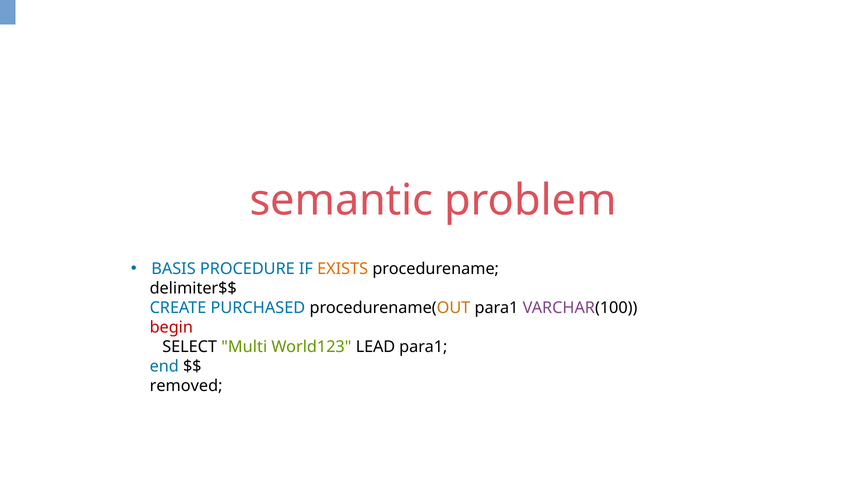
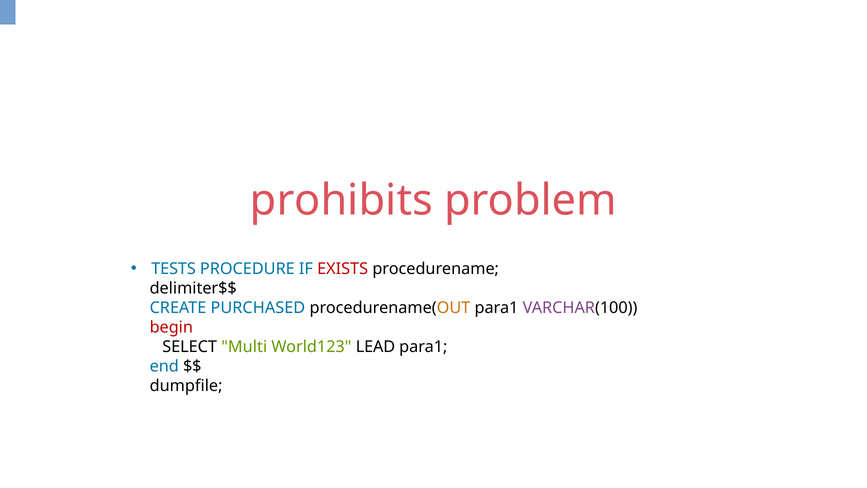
semantic: semantic -> prohibits
BASIS: BASIS -> TESTS
EXISTS colour: orange -> red
removed: removed -> dumpfile
